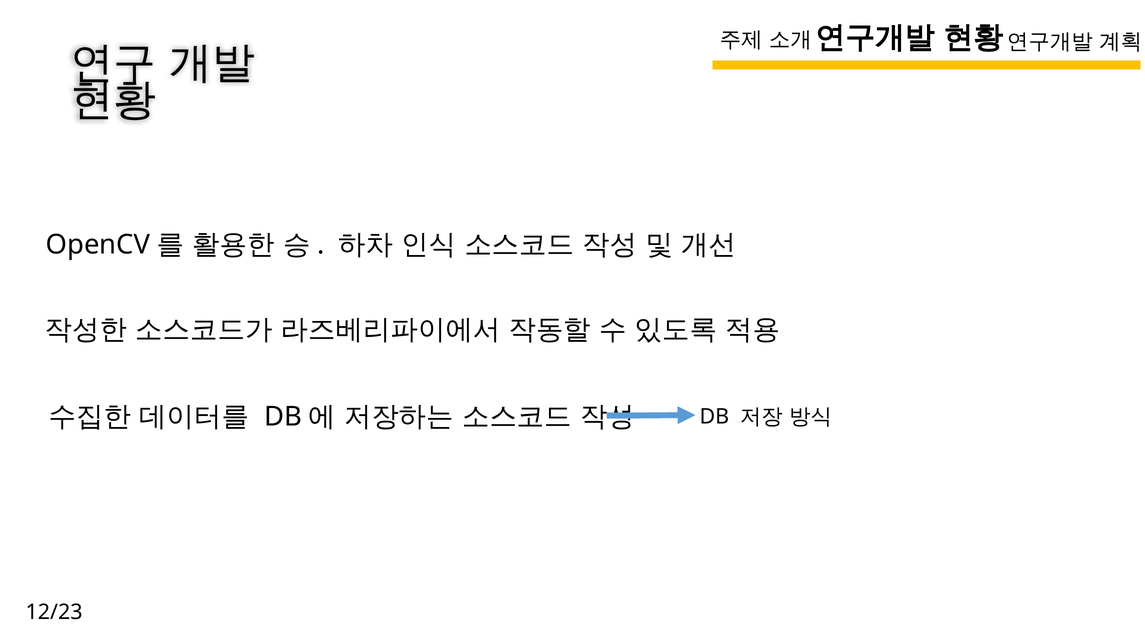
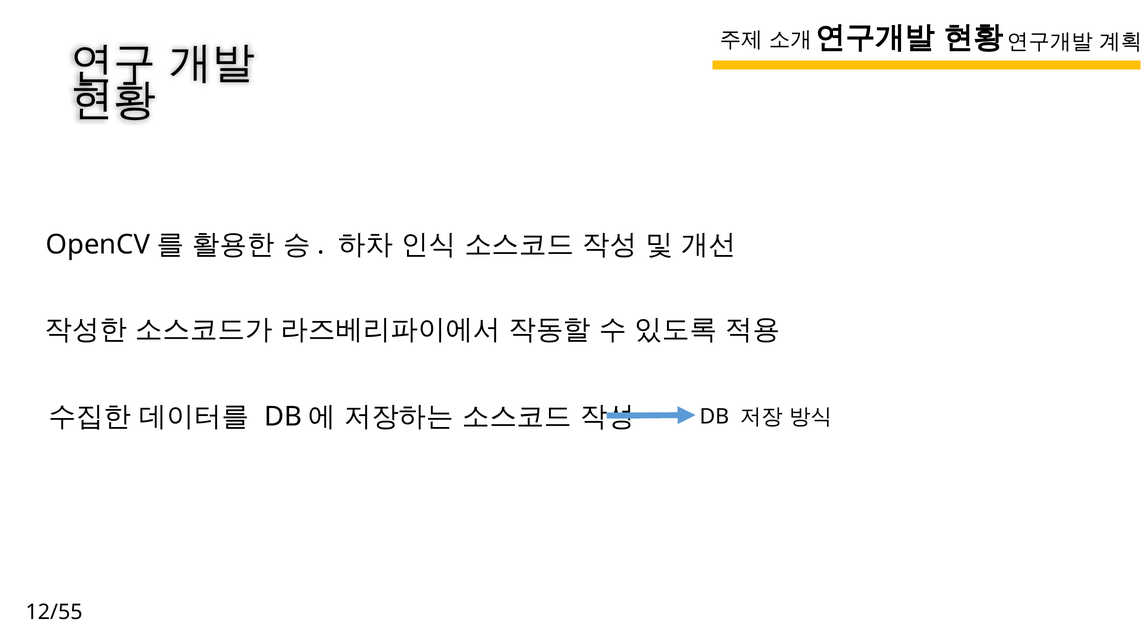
12/23: 12/23 -> 12/55
